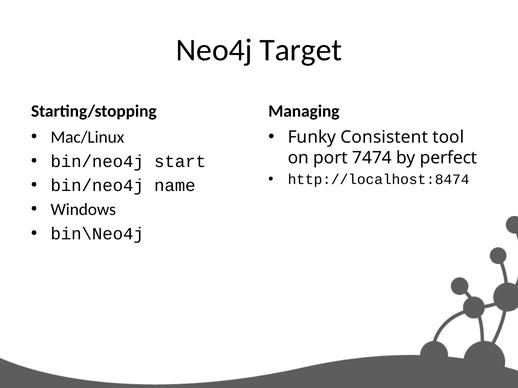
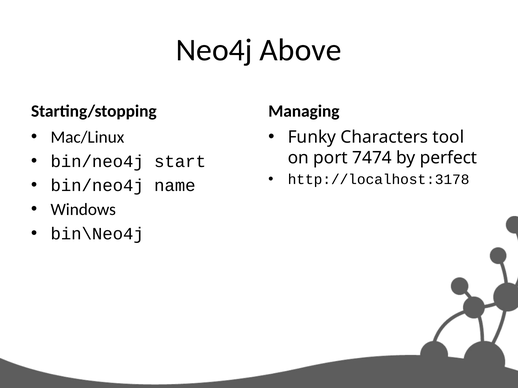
Target: Target -> Above
Consistent: Consistent -> Characters
http://localhost:8474: http://localhost:8474 -> http://localhost:3178
